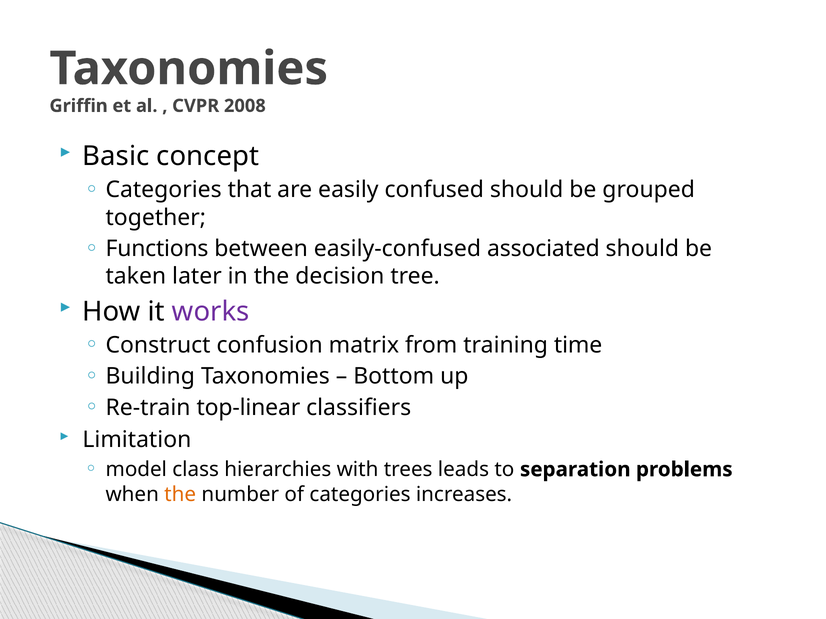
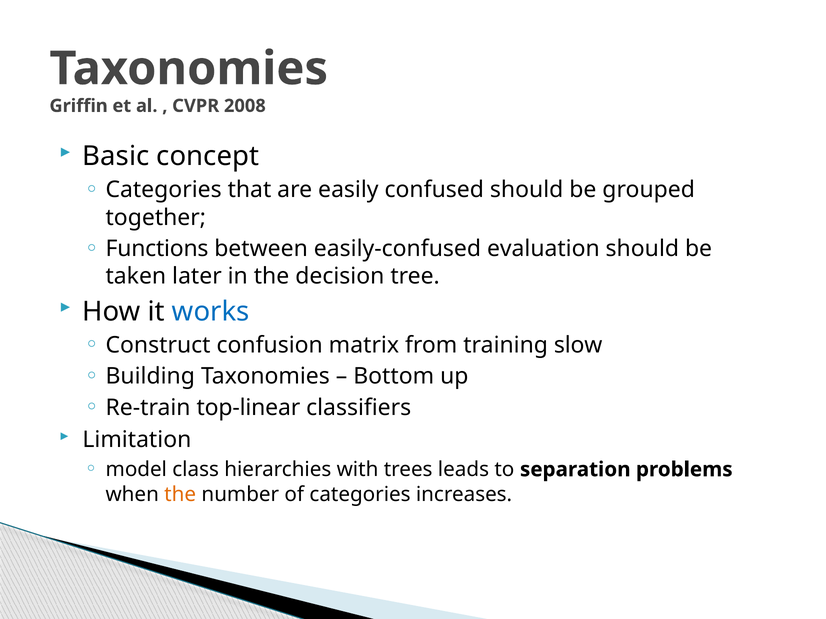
associated: associated -> evaluation
works colour: purple -> blue
time: time -> slow
